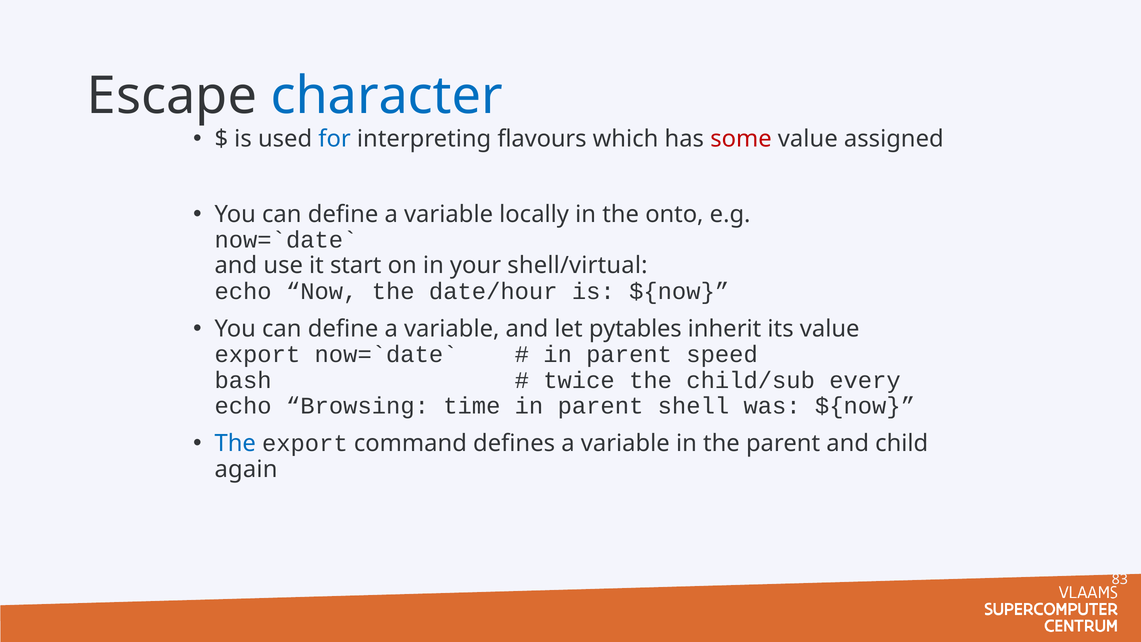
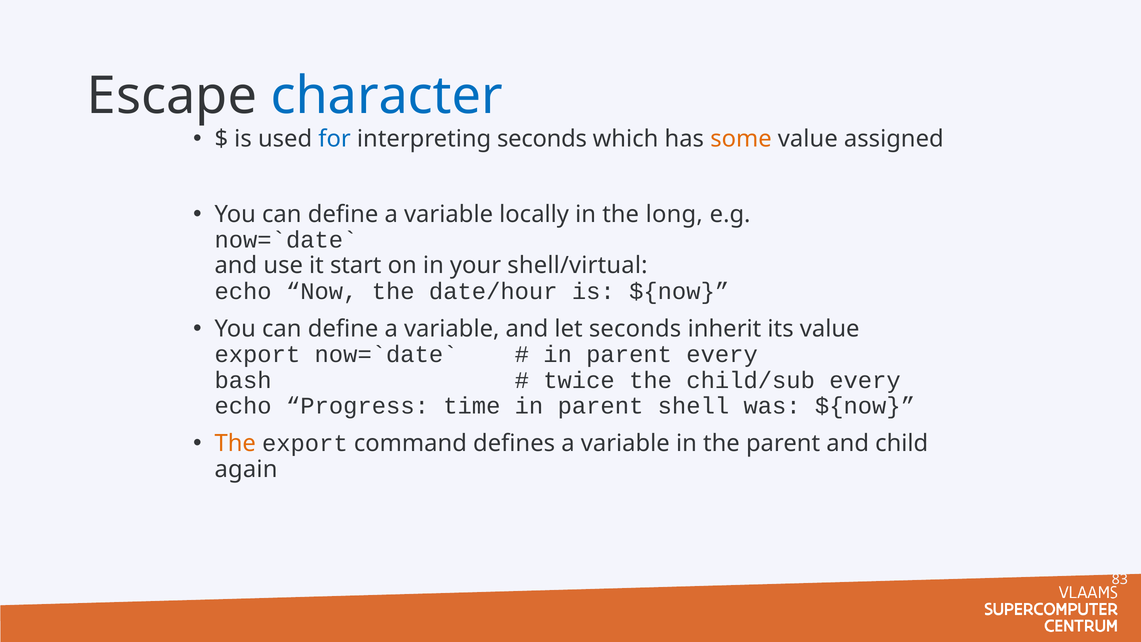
interpreting flavours: flavours -> seconds
some colour: red -> orange
onto: onto -> long
let pytables: pytables -> seconds
parent speed: speed -> every
Browsing: Browsing -> Progress
The at (235, 443) colour: blue -> orange
